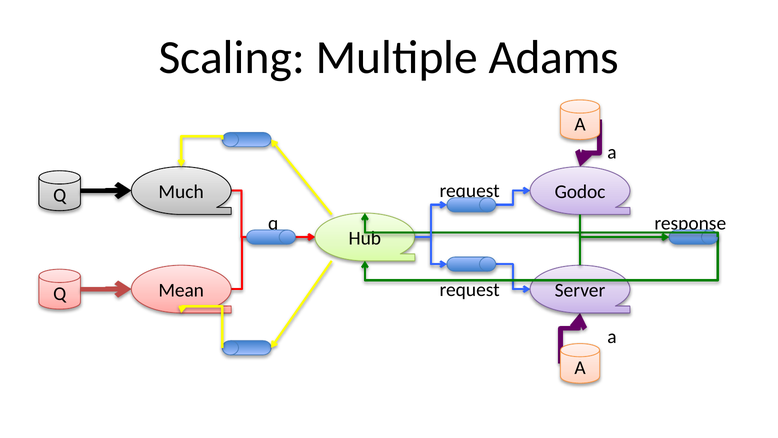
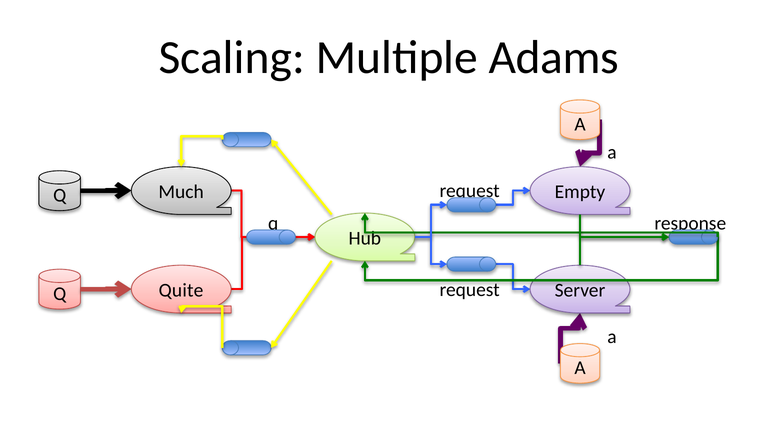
Godoc: Godoc -> Empty
Mean: Mean -> Quite
